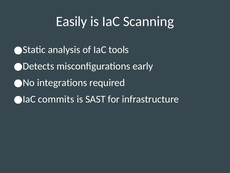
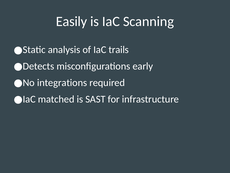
tools: tools -> trails
commits: commits -> matched
